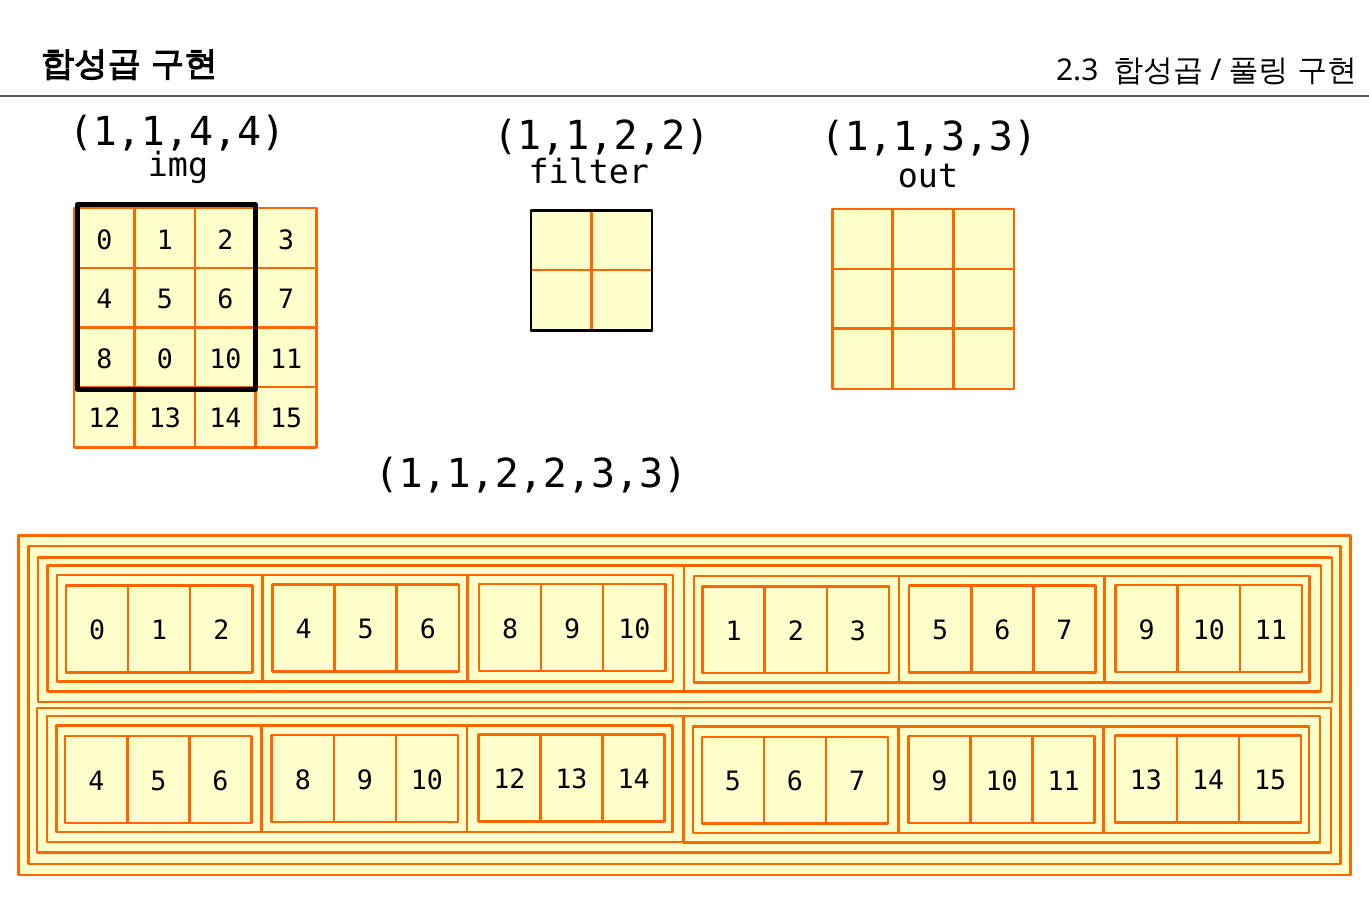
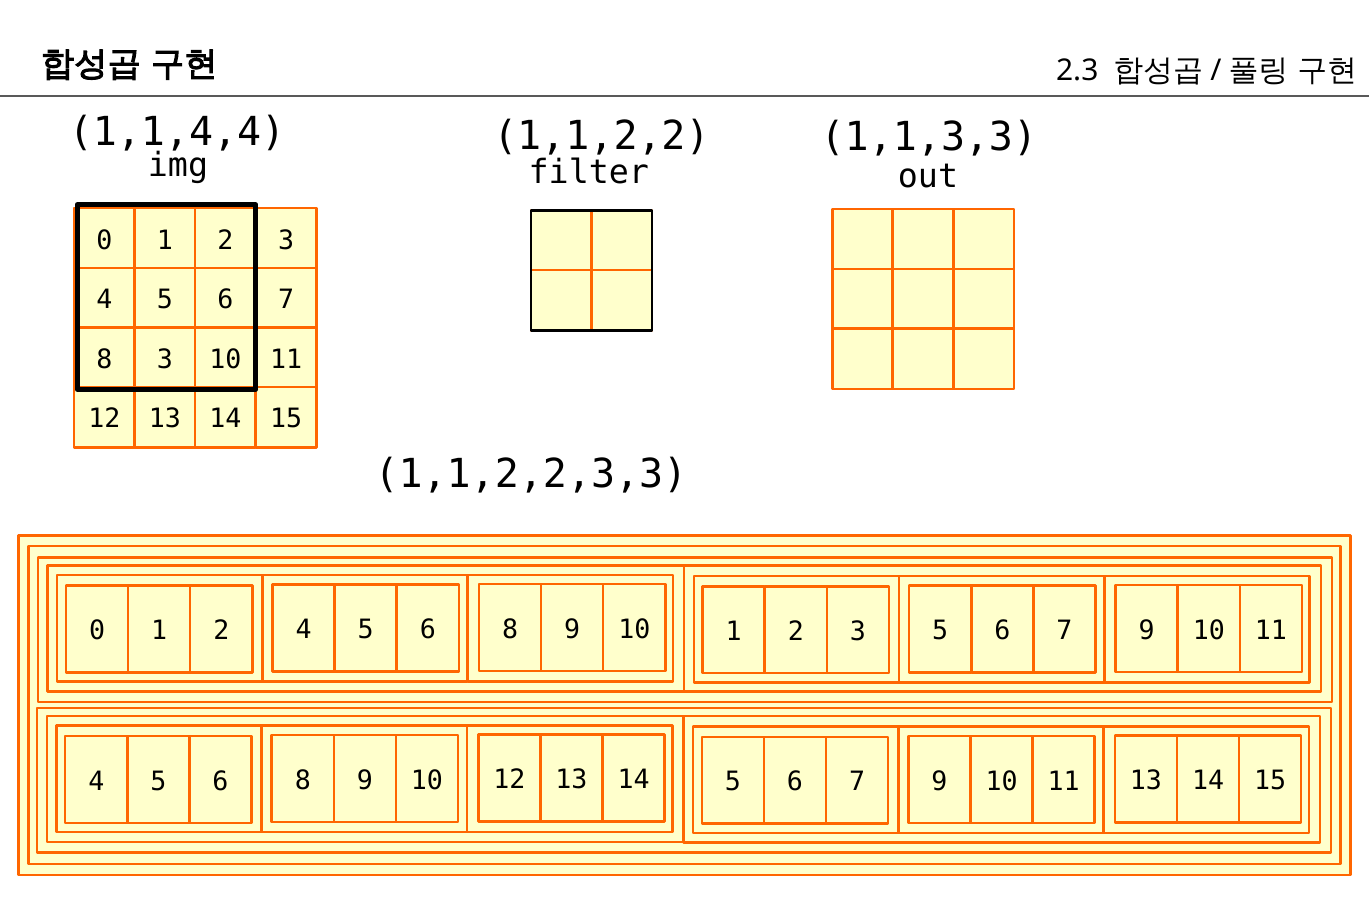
8 0: 0 -> 3
